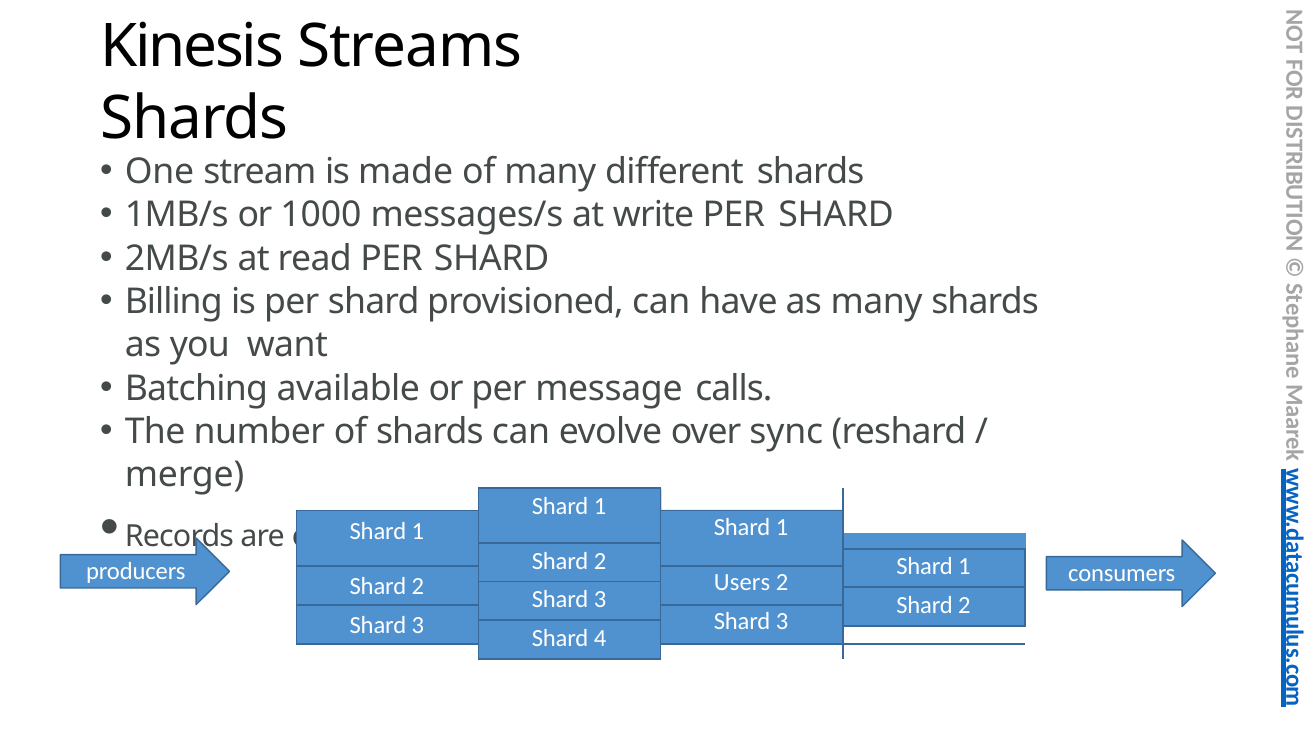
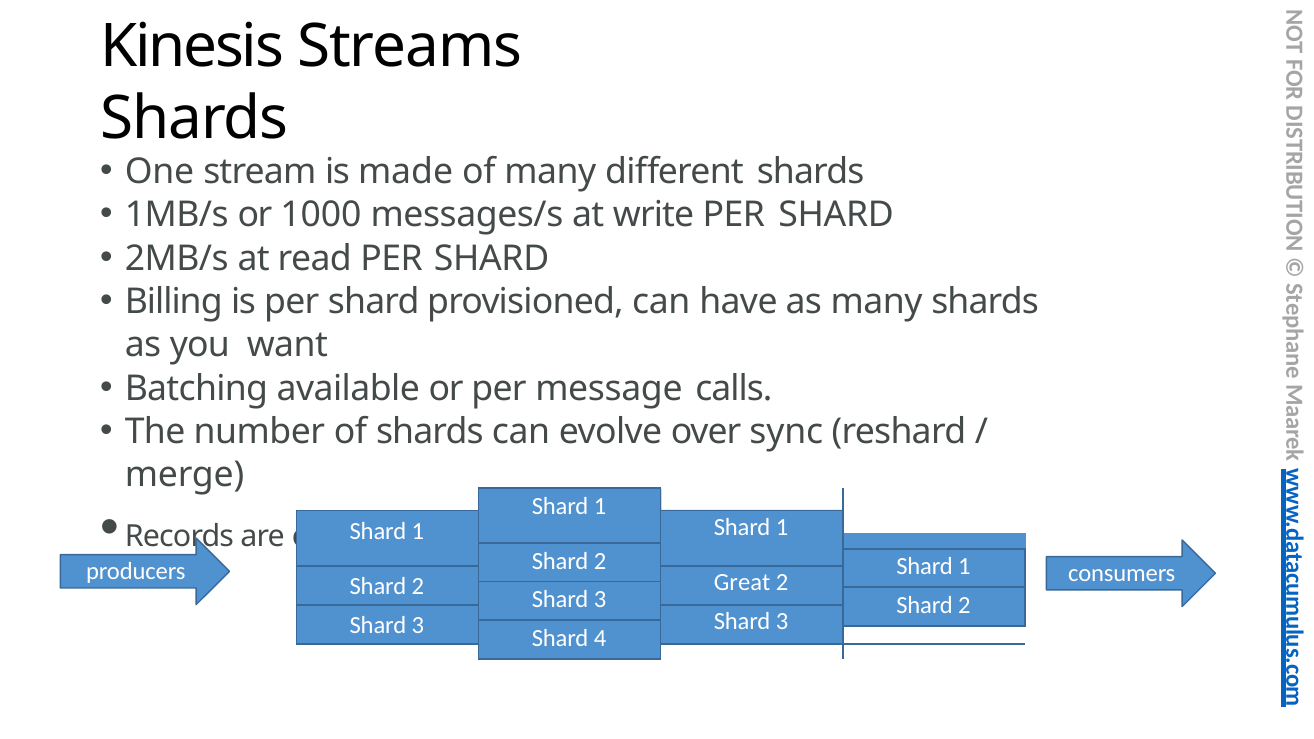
Users: Users -> Great
